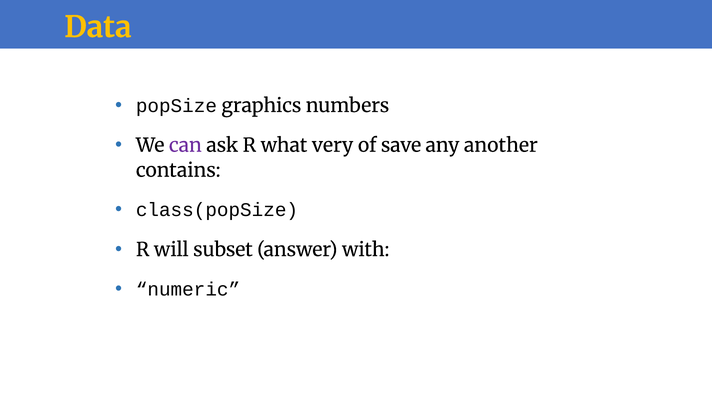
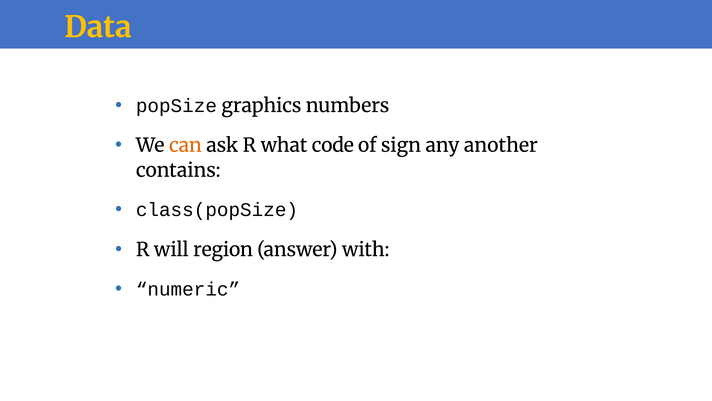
can colour: purple -> orange
very: very -> code
save: save -> sign
subset: subset -> region
